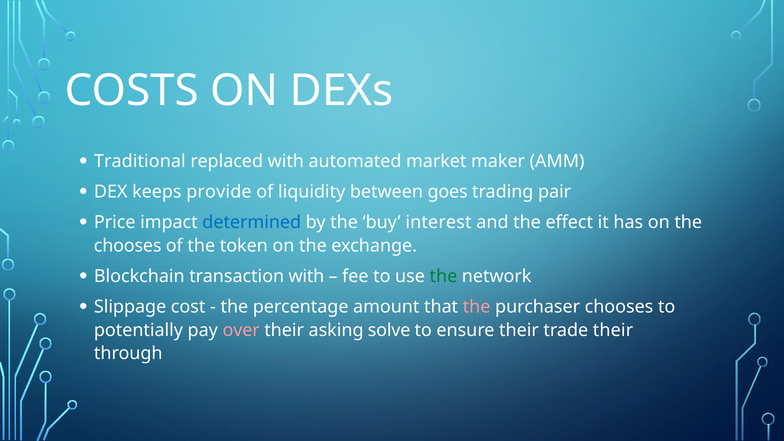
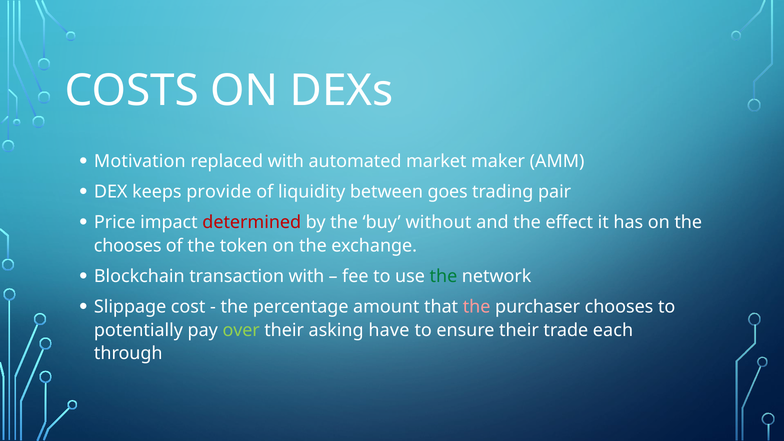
Traditional: Traditional -> Motivation
determined colour: blue -> red
interest: interest -> without
over colour: pink -> light green
solve: solve -> have
trade their: their -> each
